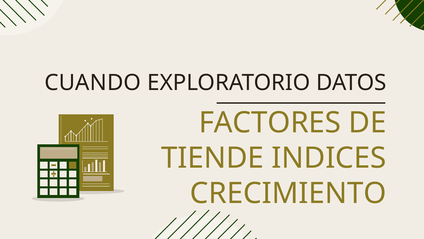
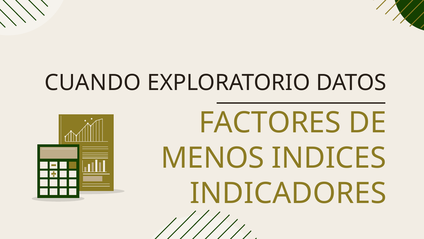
TIENDE: TIENDE -> MENOS
CRECIMIENTO: CRECIMIENTO -> INDICADORES
